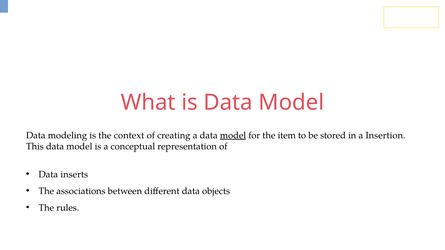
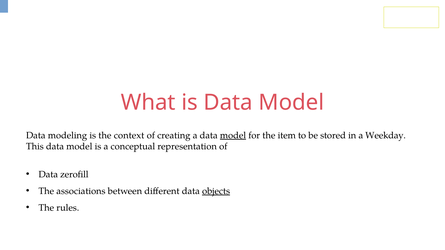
Insertion: Insertion -> Weekday
inserts: inserts -> zerofill
objects underline: none -> present
